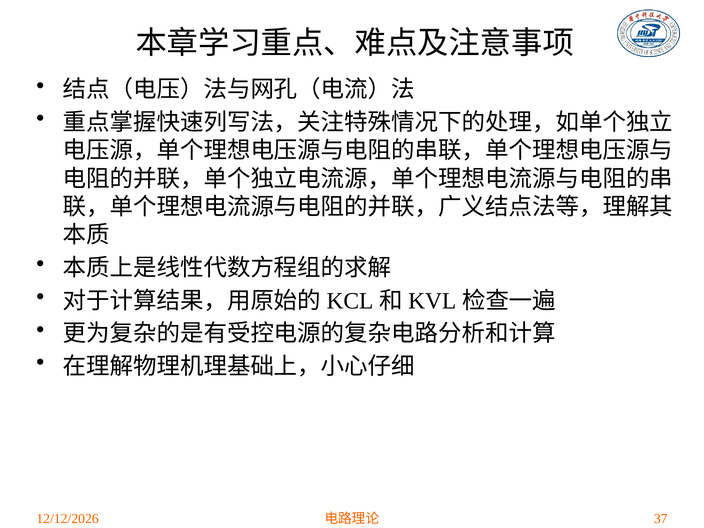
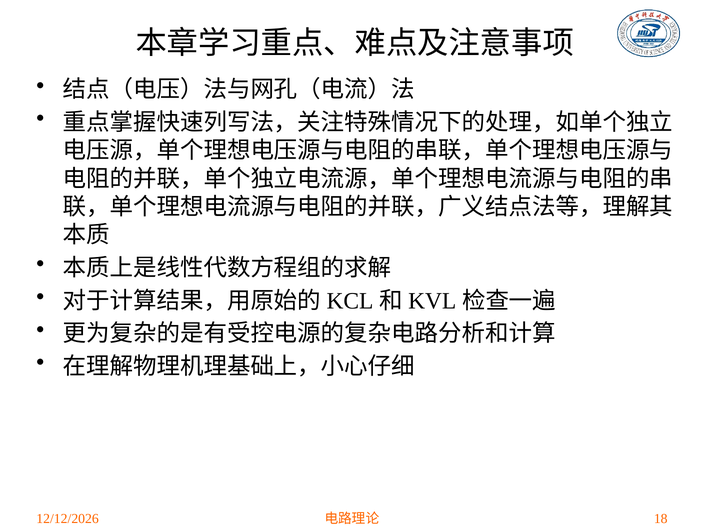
37: 37 -> 18
